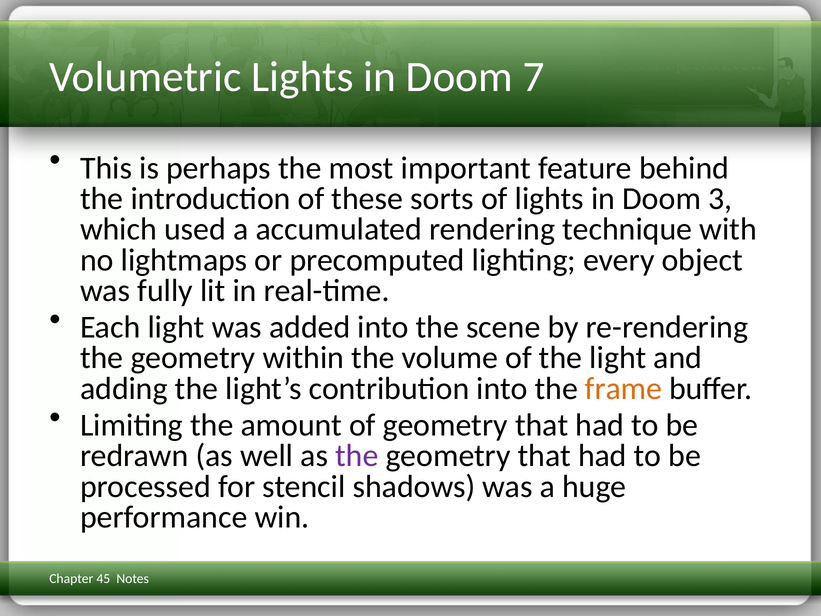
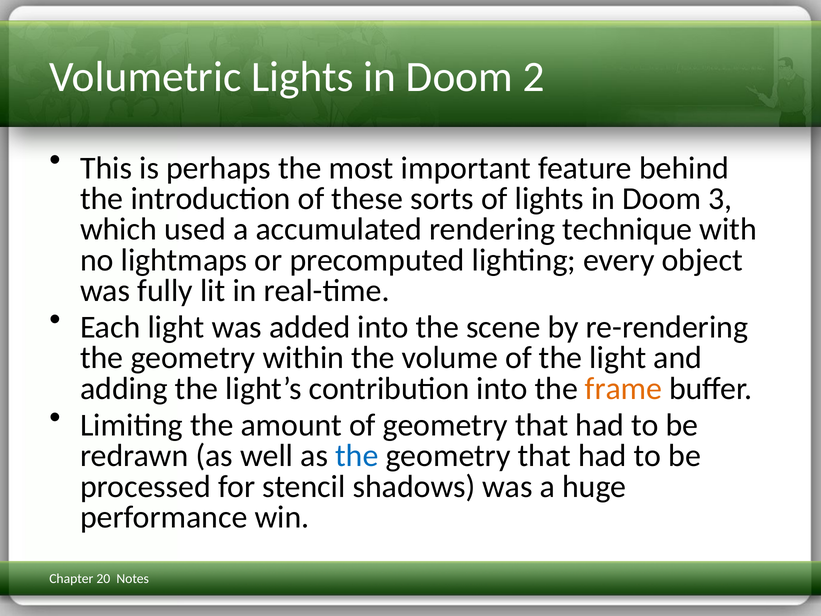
7: 7 -> 2
the at (357, 456) colour: purple -> blue
45: 45 -> 20
